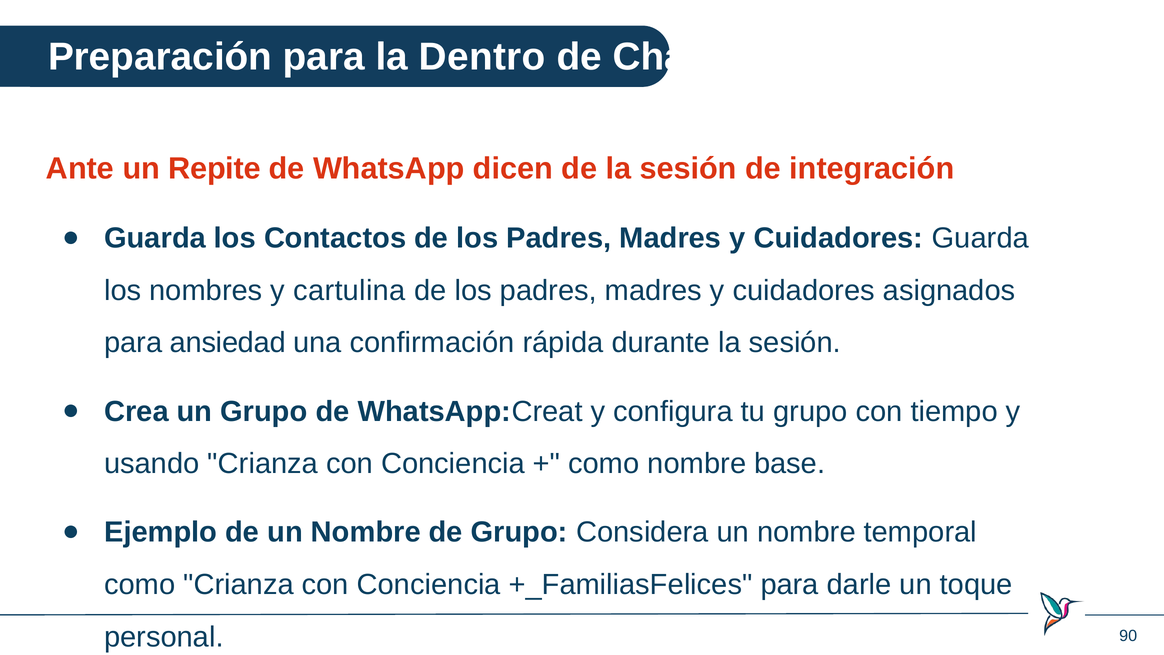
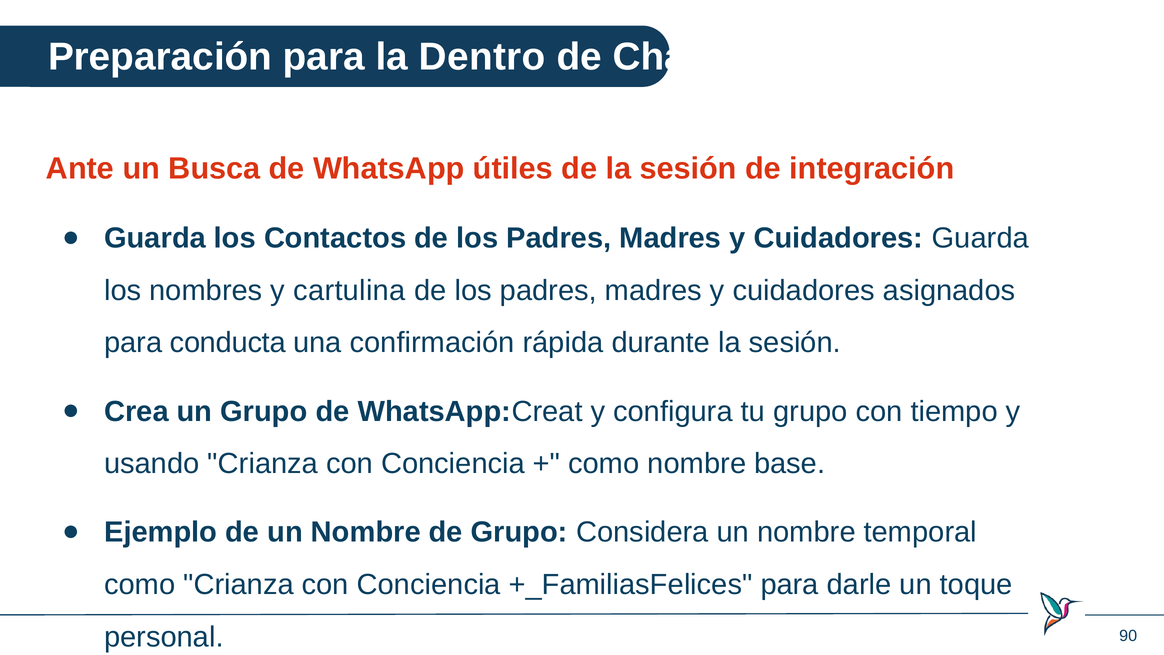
Repite: Repite -> Busca
dicen: dicen -> útiles
ansiedad: ansiedad -> conducta
